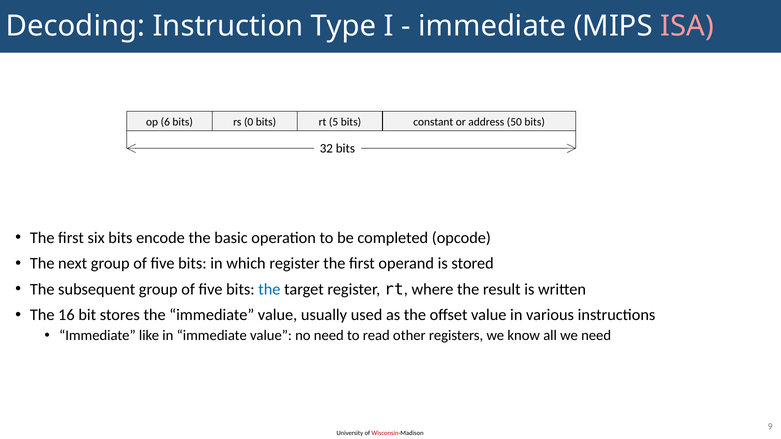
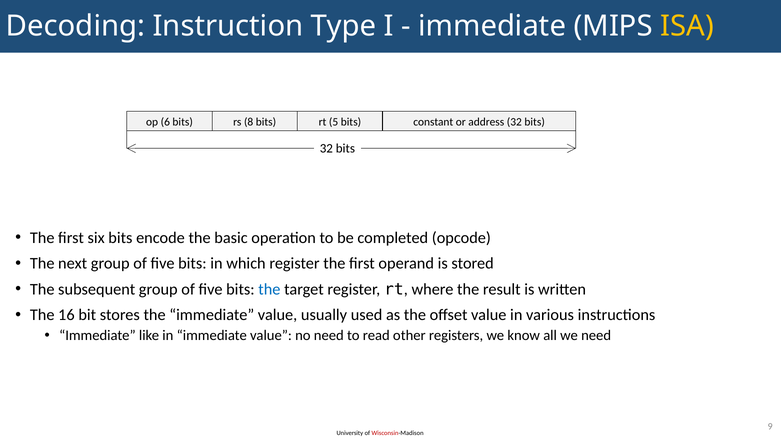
ISA colour: pink -> yellow
0: 0 -> 8
address 50: 50 -> 32
